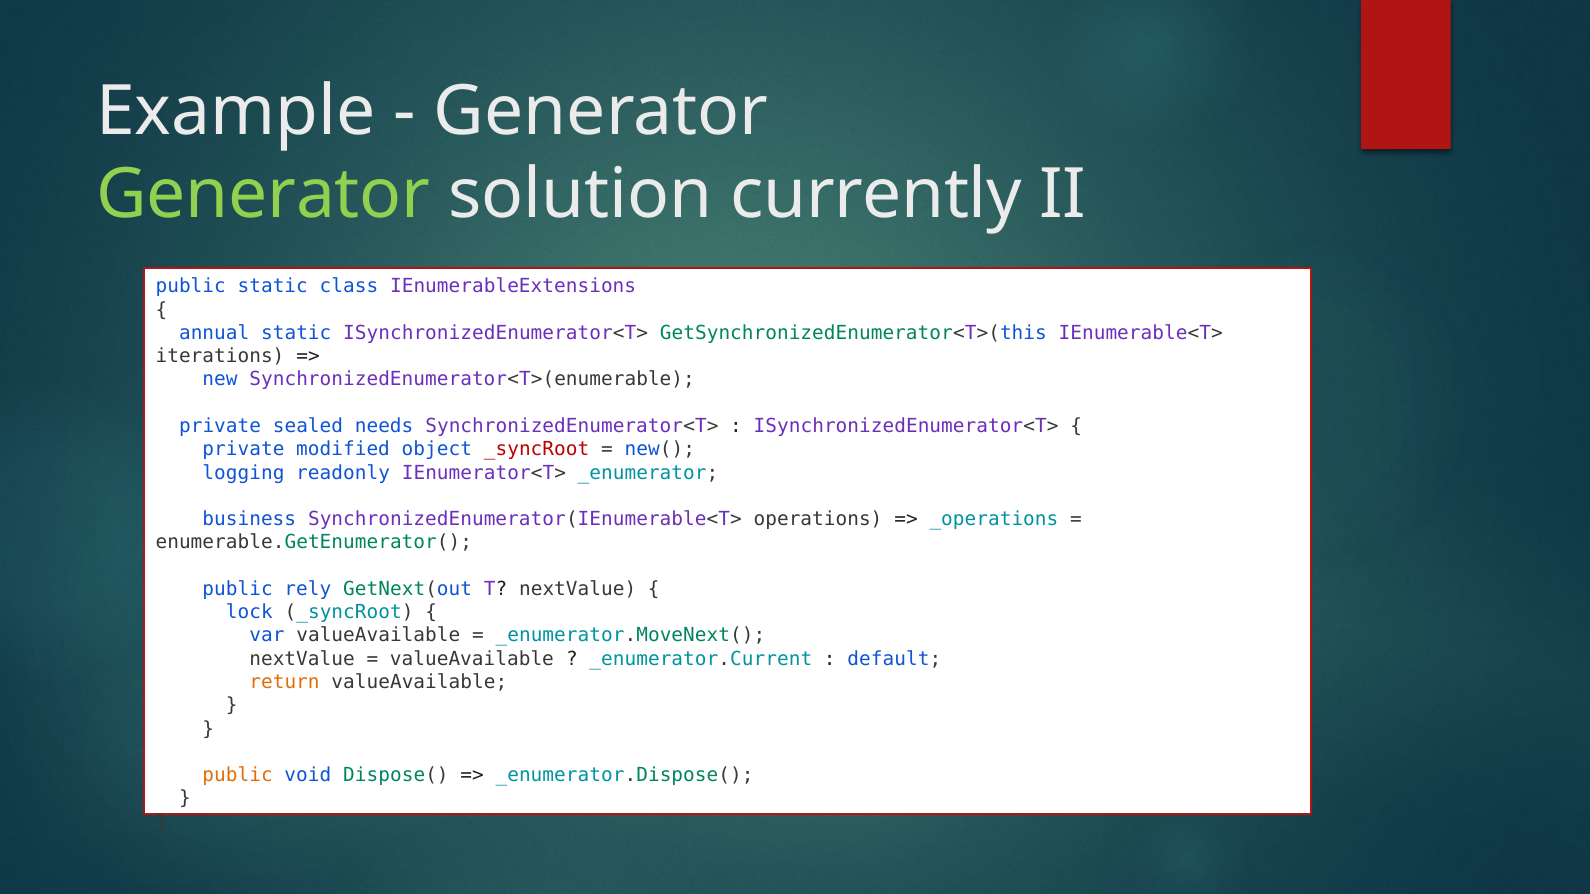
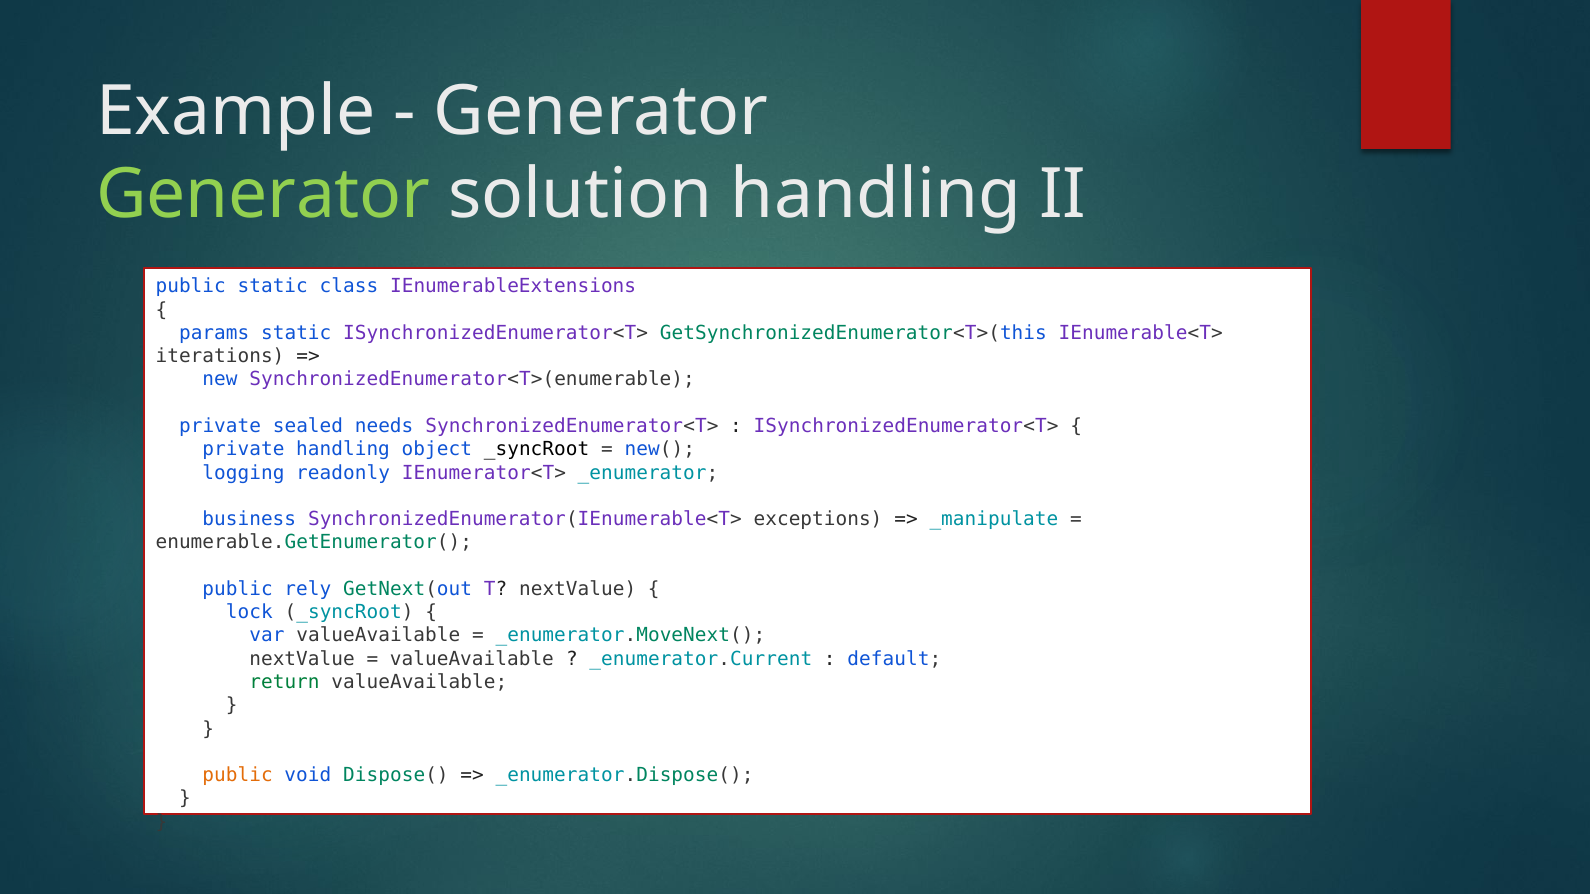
solution currently: currently -> handling
annual: annual -> params
private modified: modified -> handling
_syncRoot at (537, 450) colour: red -> black
operations: operations -> exceptions
_operations: _operations -> _manipulate
return colour: orange -> green
